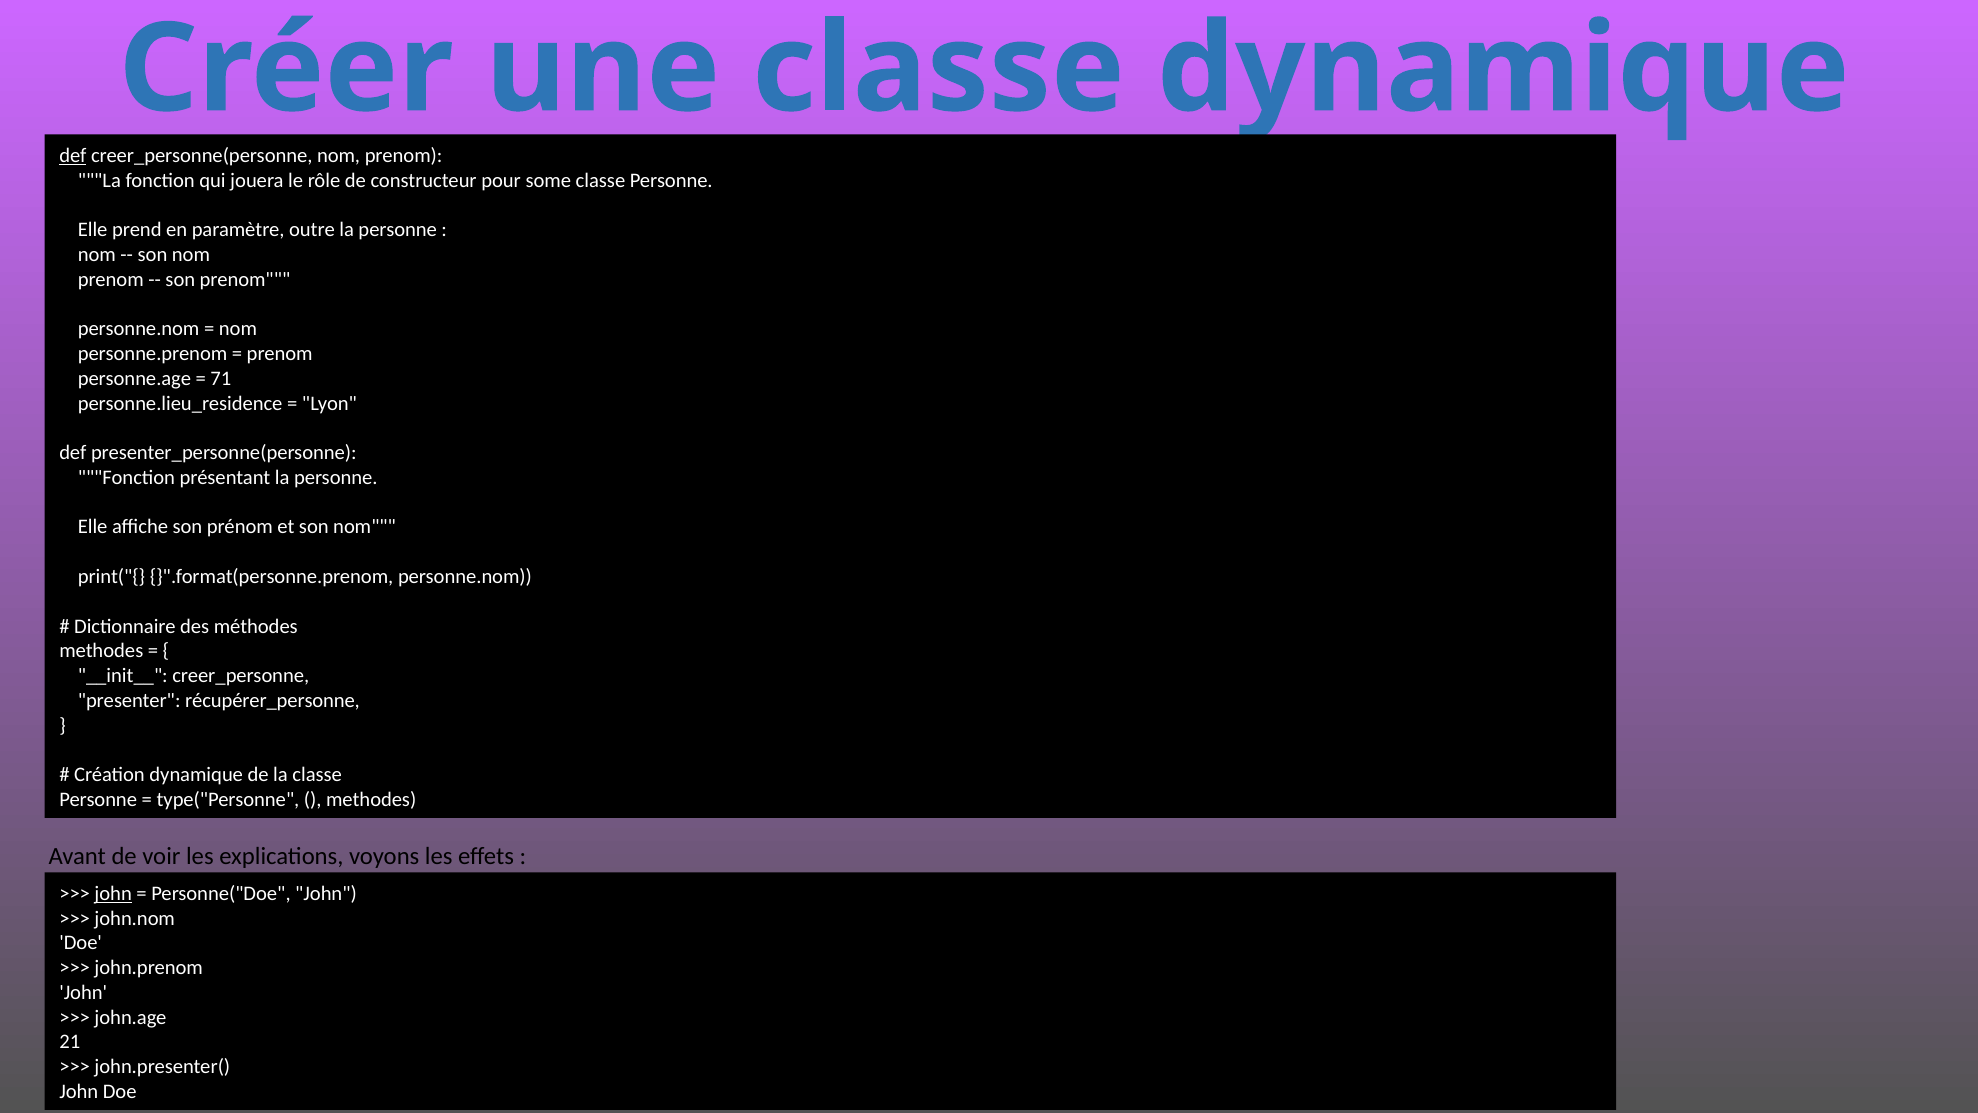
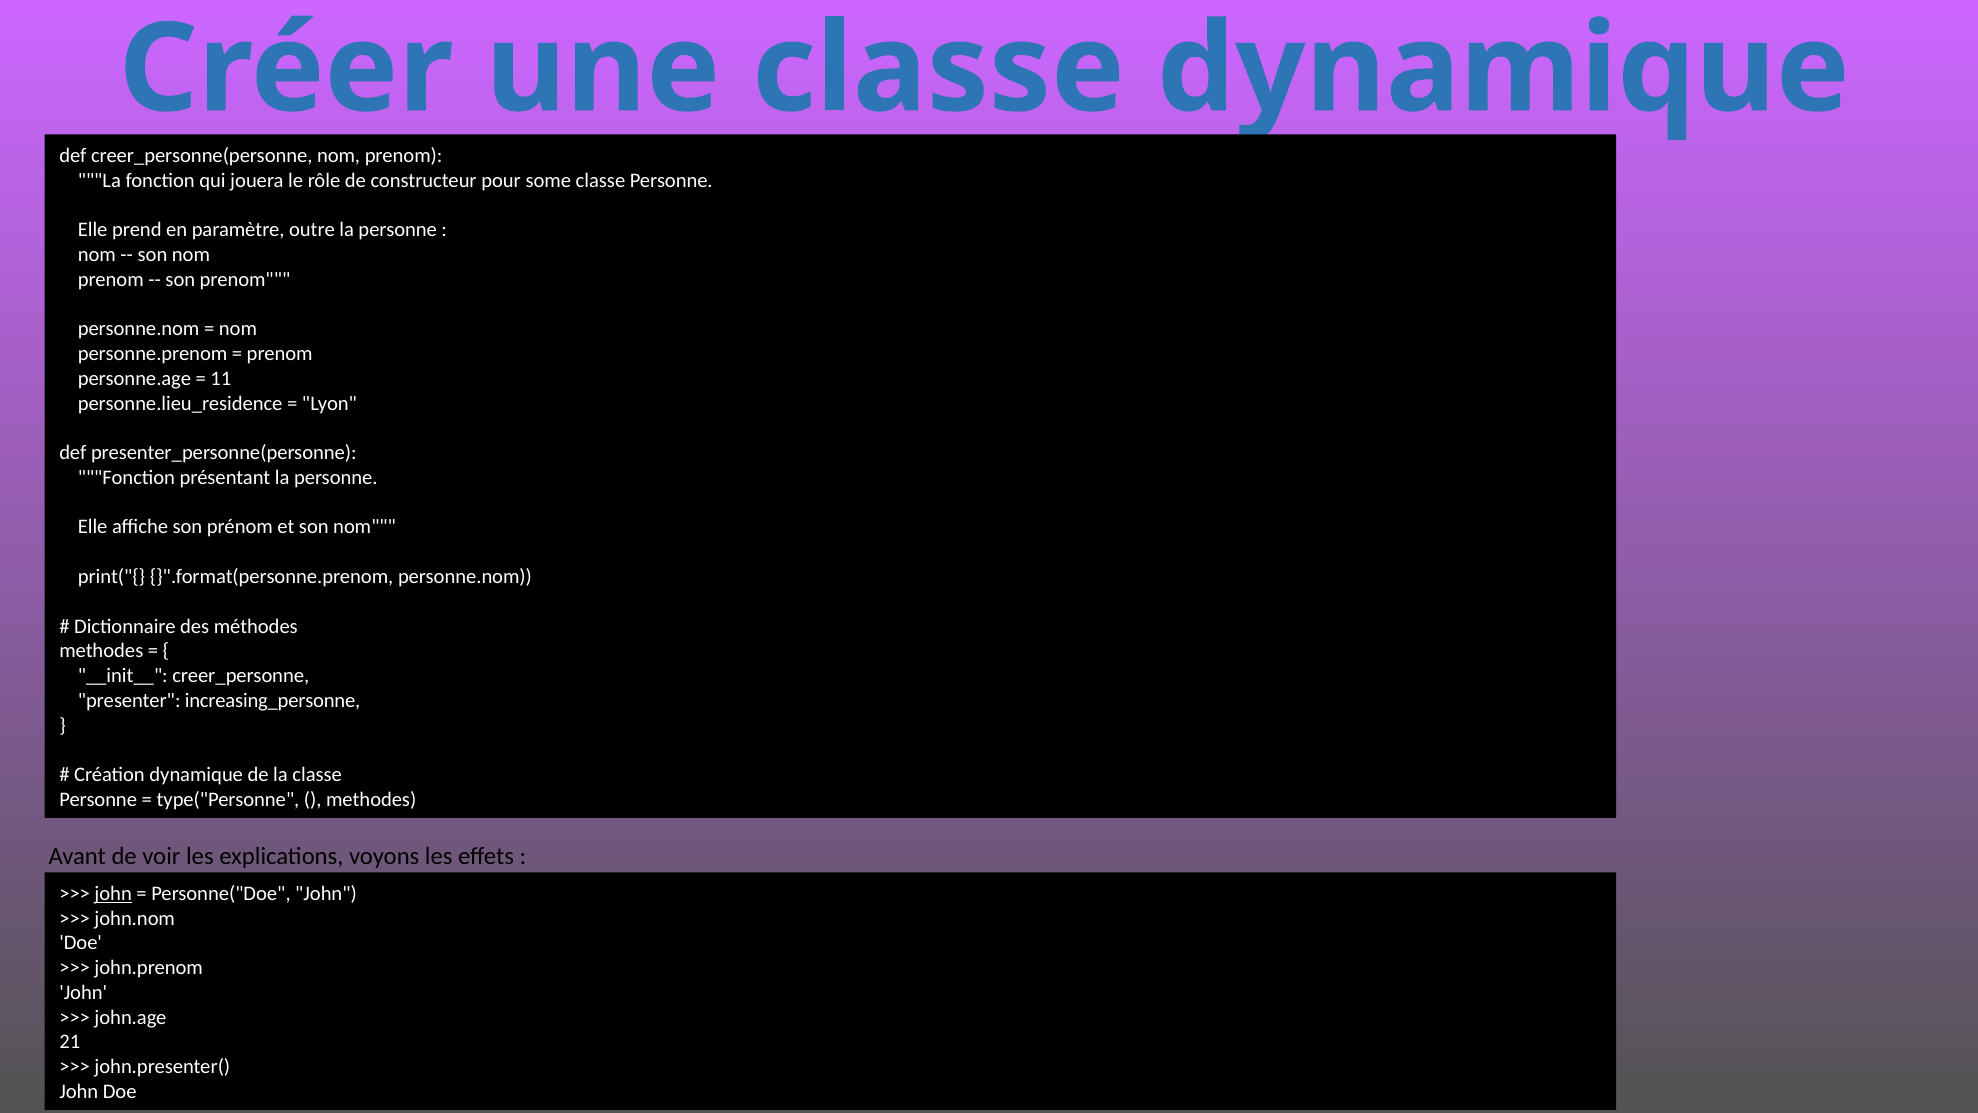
def at (73, 156) underline: present -> none
71: 71 -> 11
récupérer_personne: récupérer_personne -> increasing_personne
